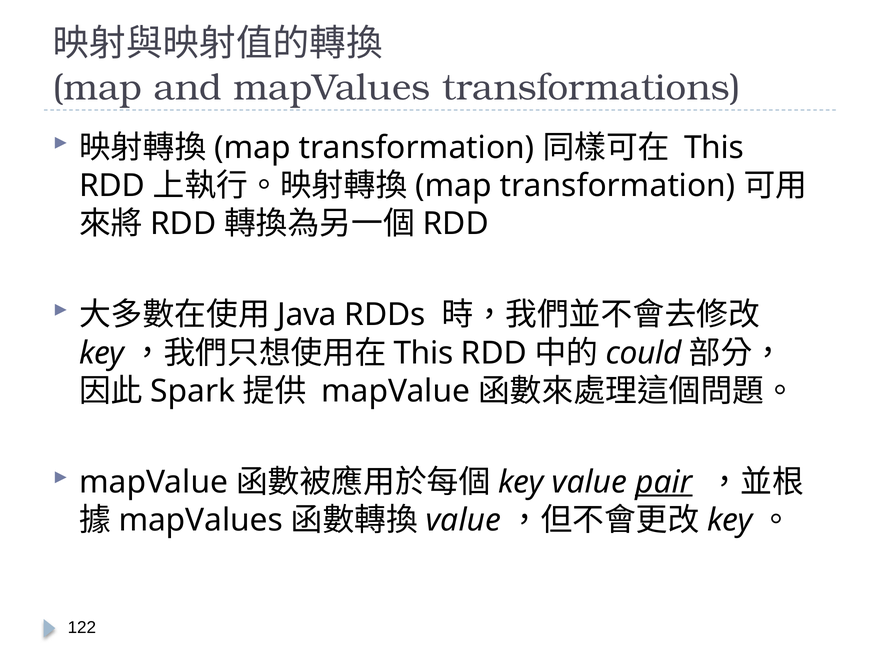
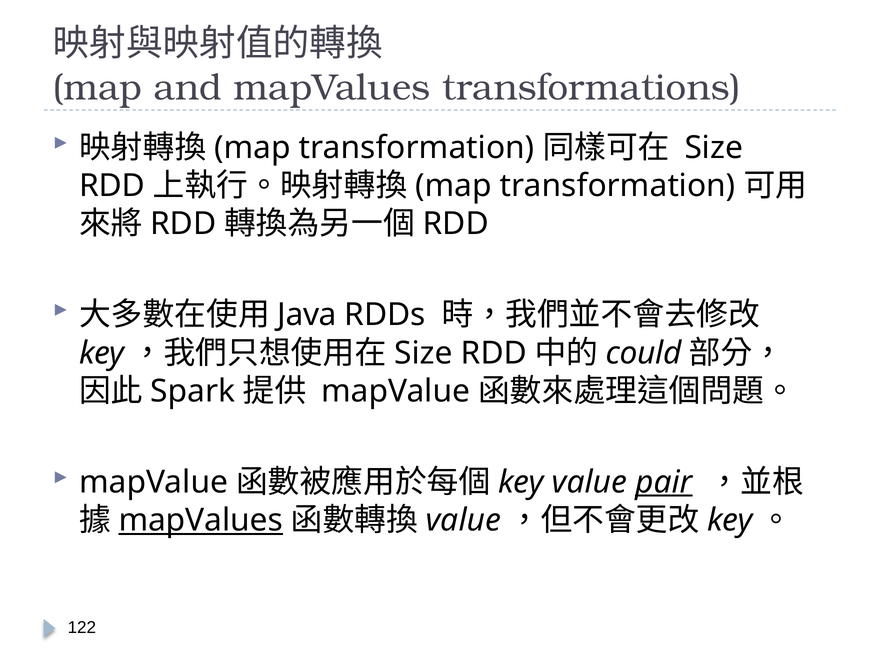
This at (714, 148): This -> Size
This at (423, 353): This -> Size
mapValues at (201, 520) underline: none -> present
